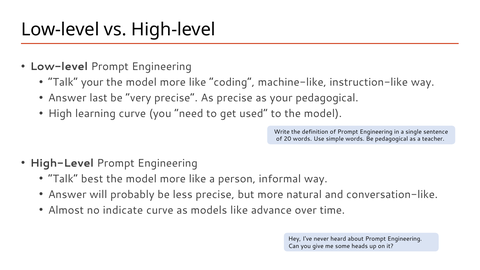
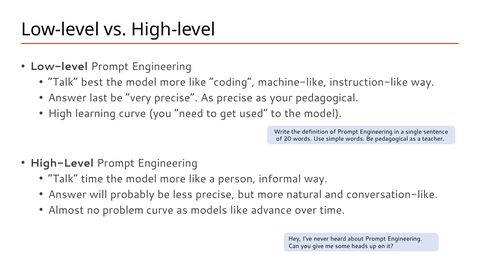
Talk your: your -> best
Talk best: best -> time
indicate: indicate -> problem
